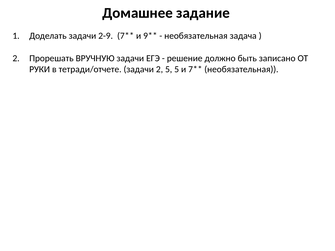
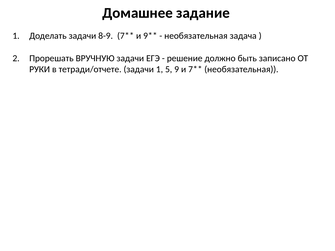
2-9: 2-9 -> 8-9
задачи 2: 2 -> 1
5 5: 5 -> 9
